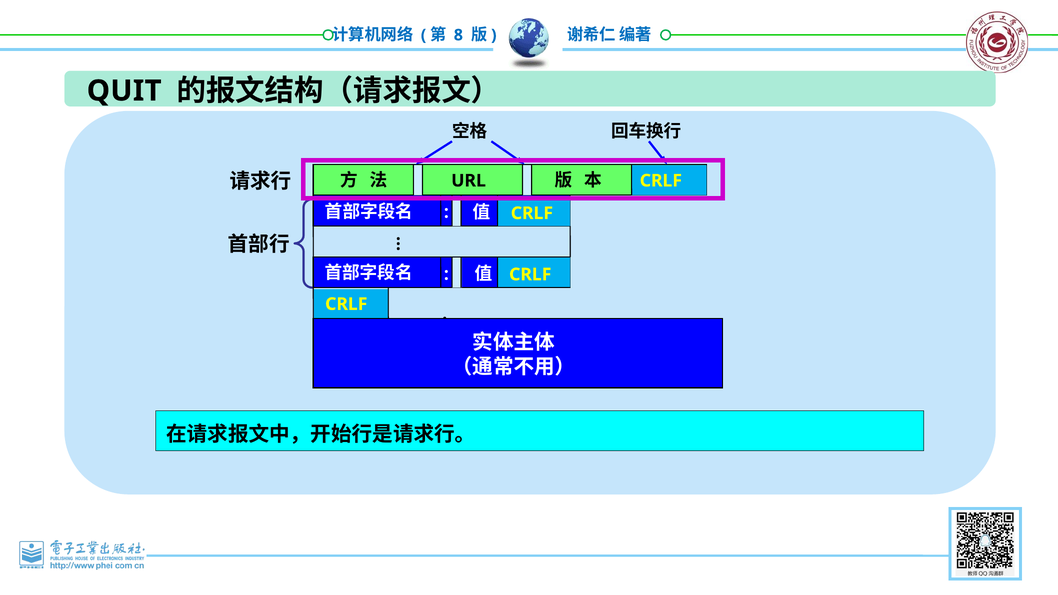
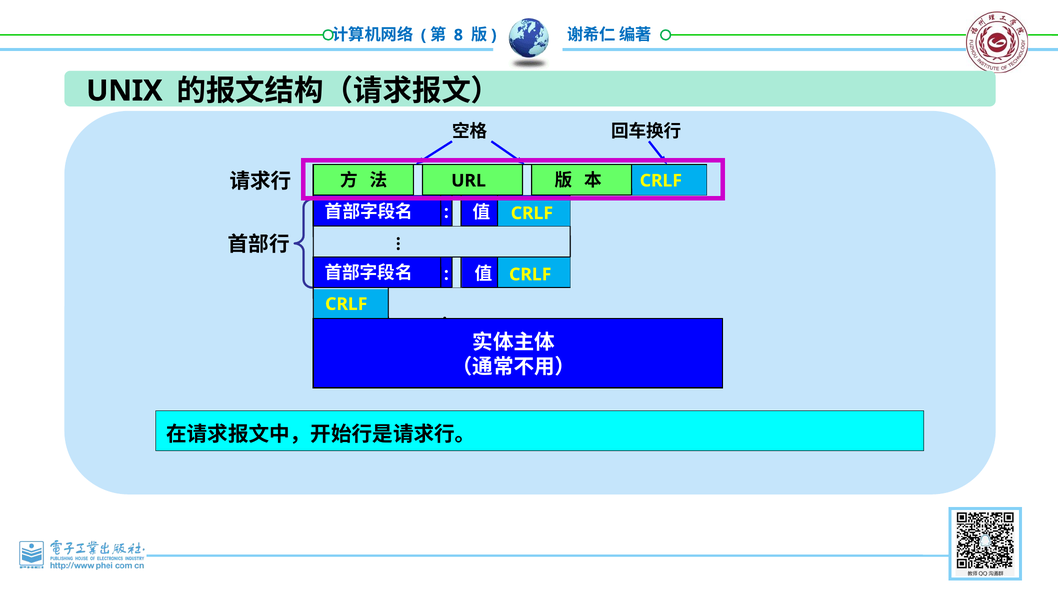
QUIT: QUIT -> UNIX
